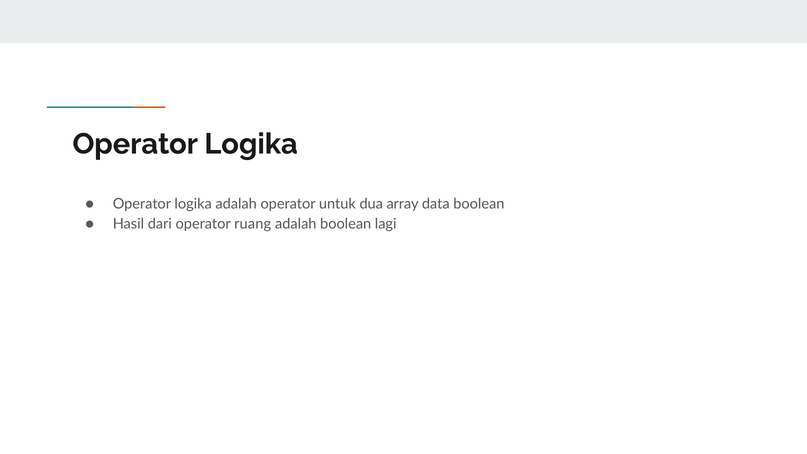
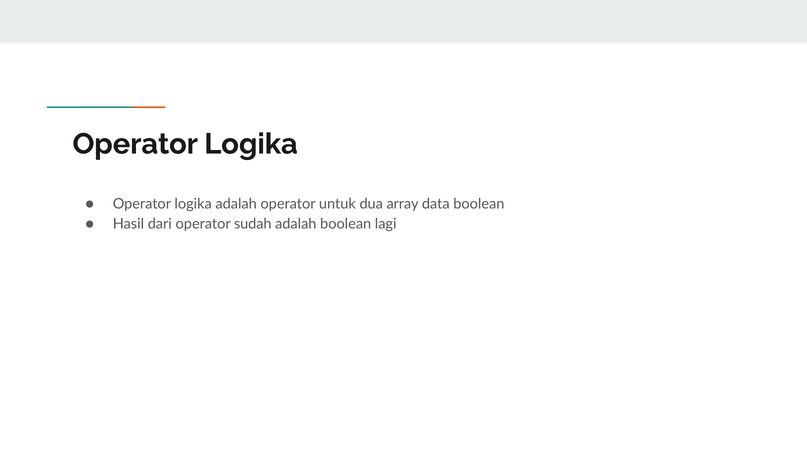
ruang: ruang -> sudah
